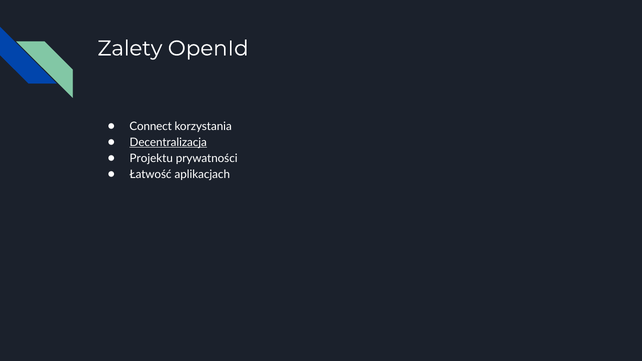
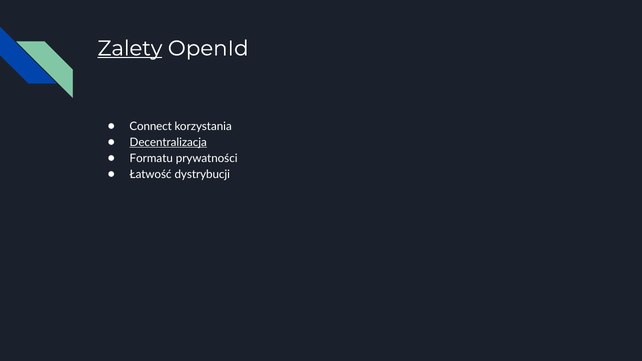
Zalety underline: none -> present
Projektu: Projektu -> Formatu
aplikacjach: aplikacjach -> dystrybucji
